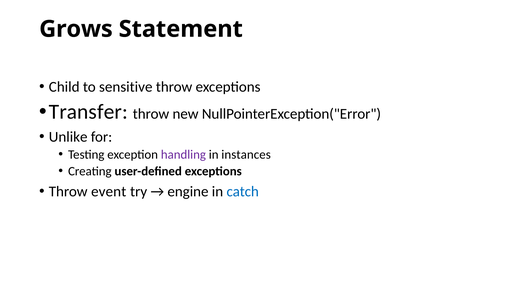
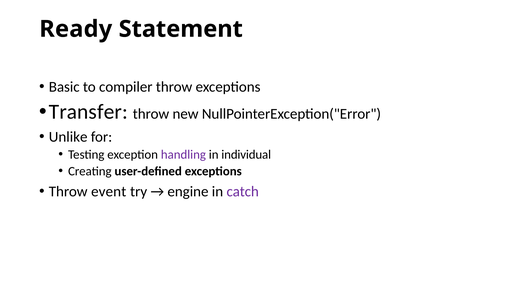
Grows: Grows -> Ready
Child: Child -> Basic
sensitive: sensitive -> compiler
instances: instances -> individual
catch colour: blue -> purple
